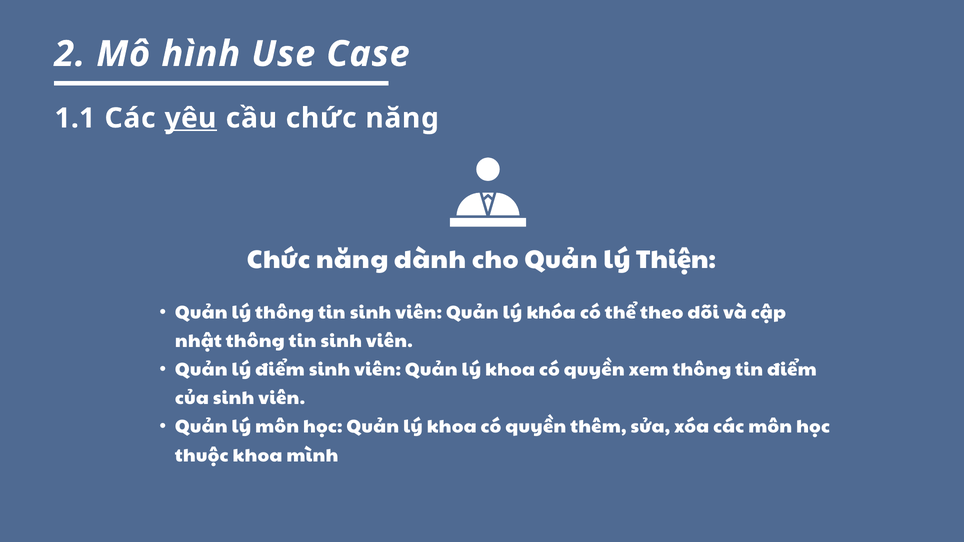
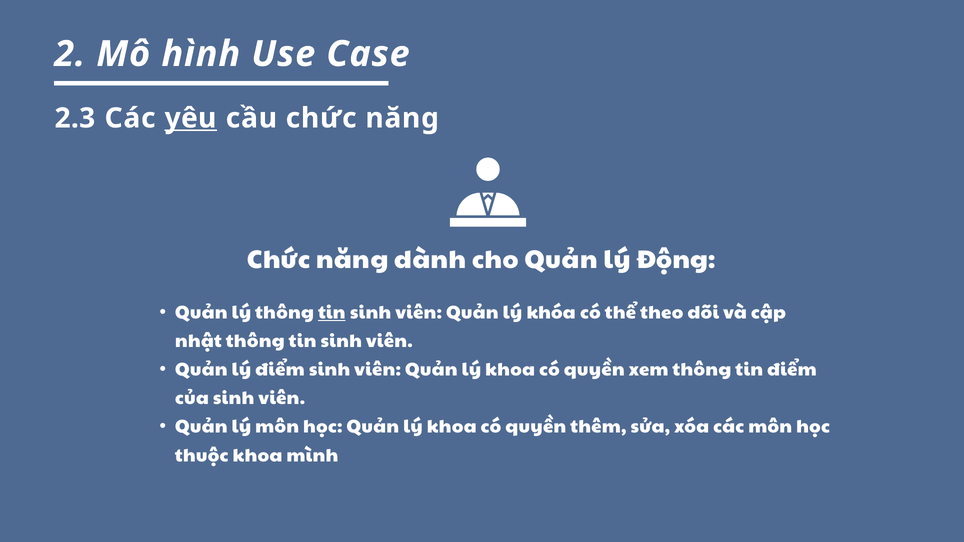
1.1: 1.1 -> 2.3
Thiện: Thiện -> Động
tin at (332, 313) underline: none -> present
